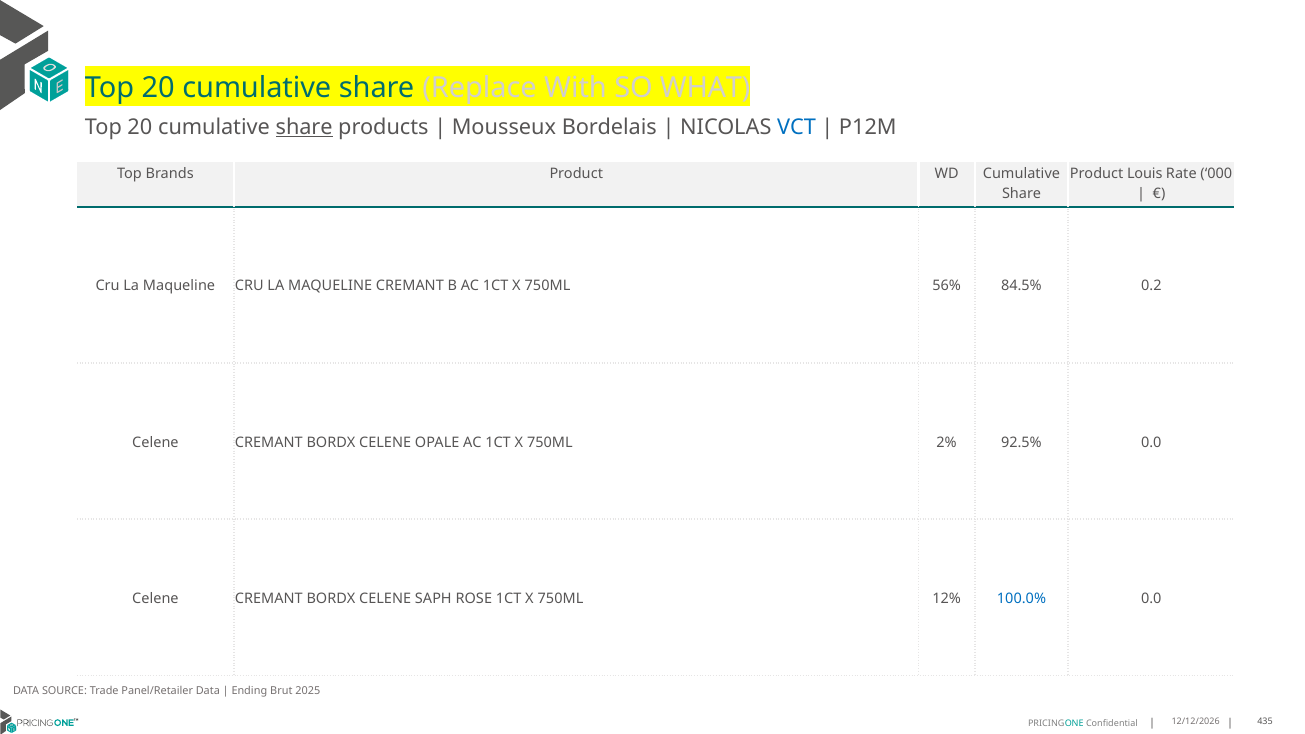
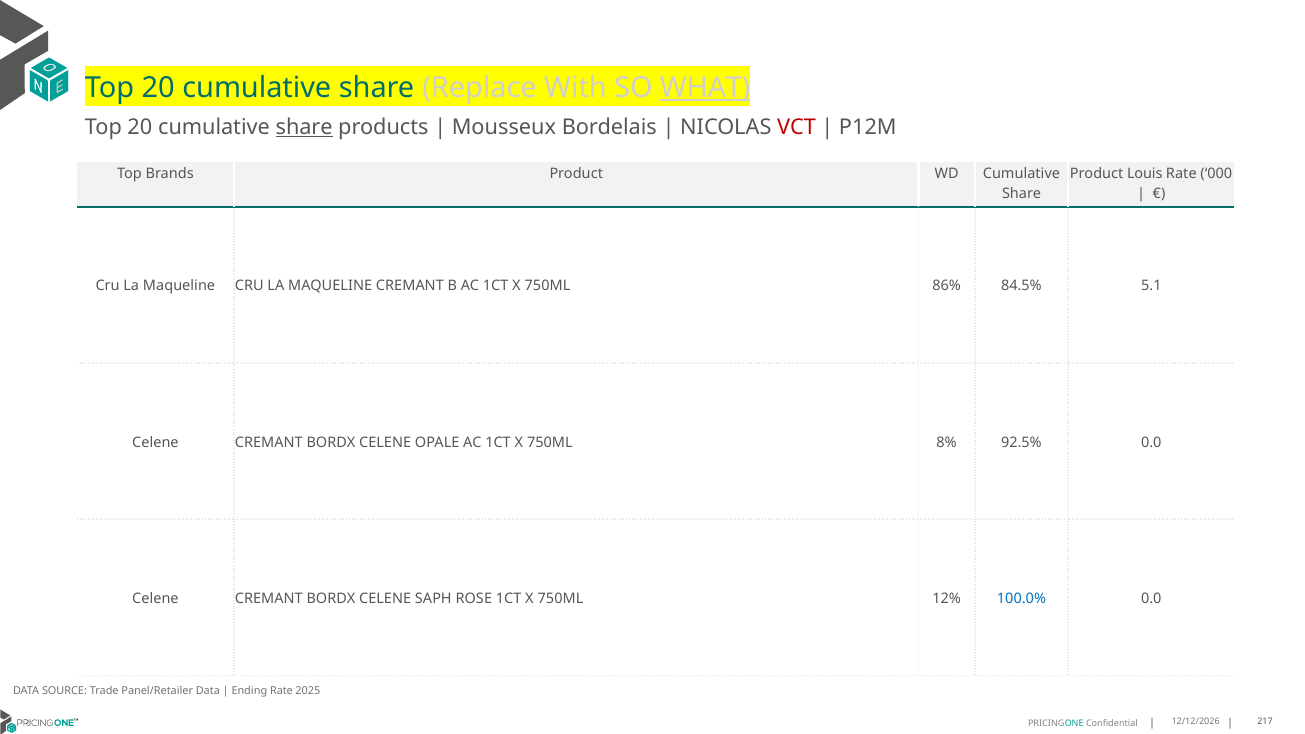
WHAT underline: none -> present
VCT colour: blue -> red
56%: 56% -> 86%
0.2: 0.2 -> 5.1
2%: 2% -> 8%
Ending Brut: Brut -> Rate
435: 435 -> 217
